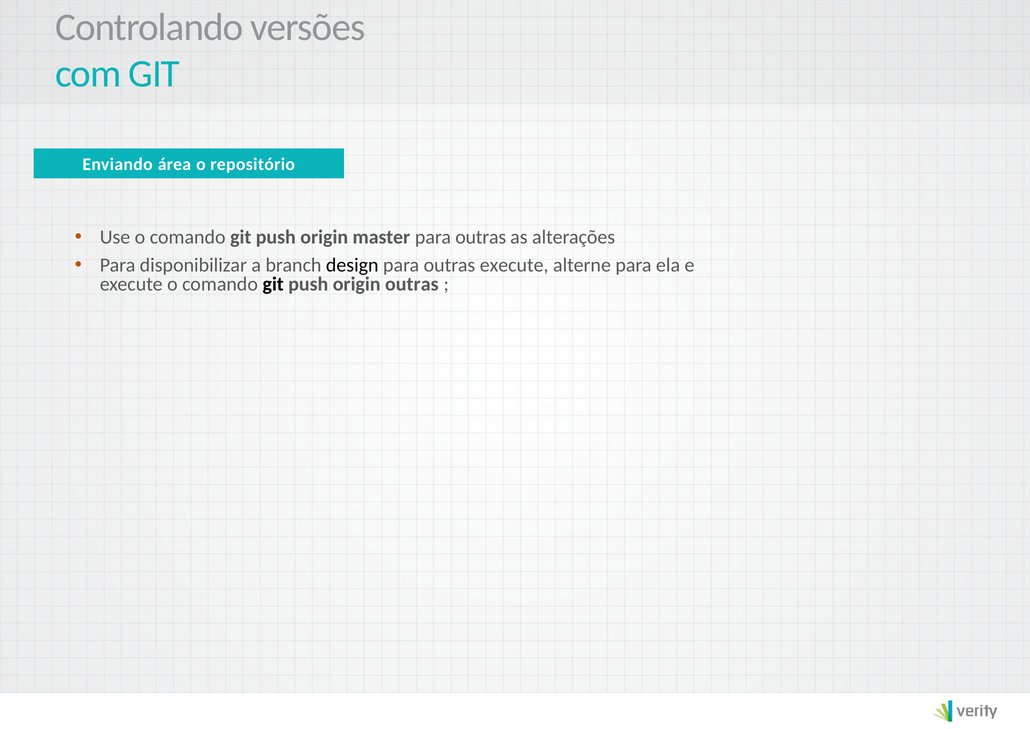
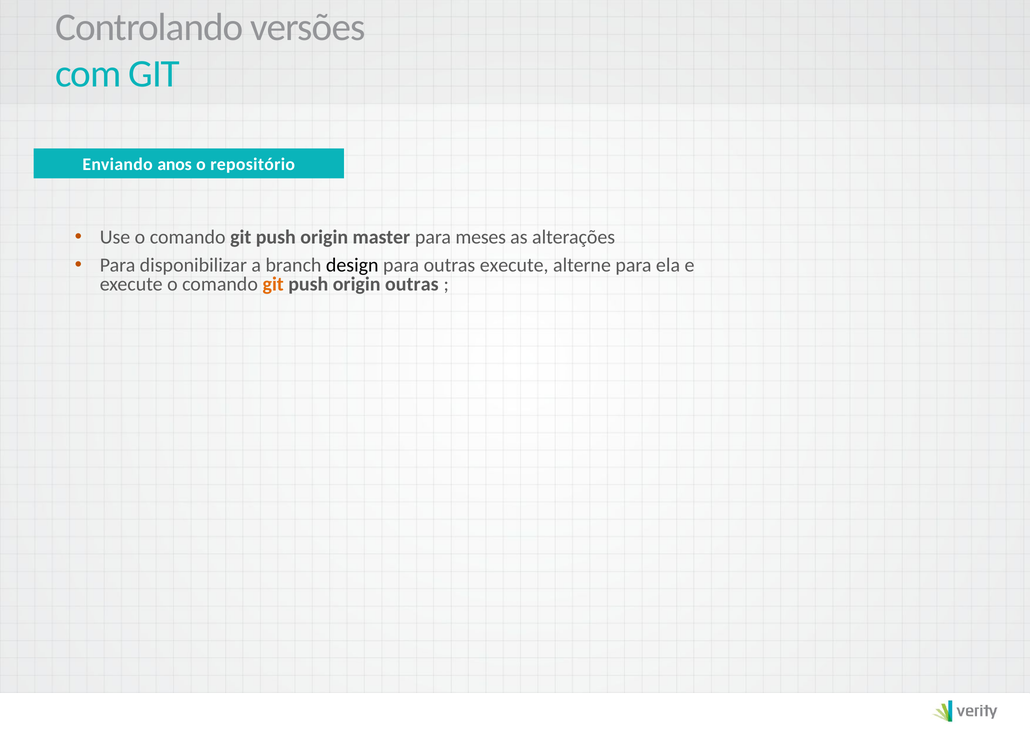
área: área -> anos
master para outras: outras -> meses
git at (273, 284) colour: black -> orange
